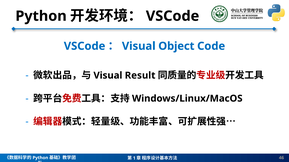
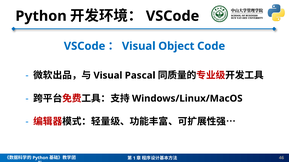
Result: Result -> Pascal
